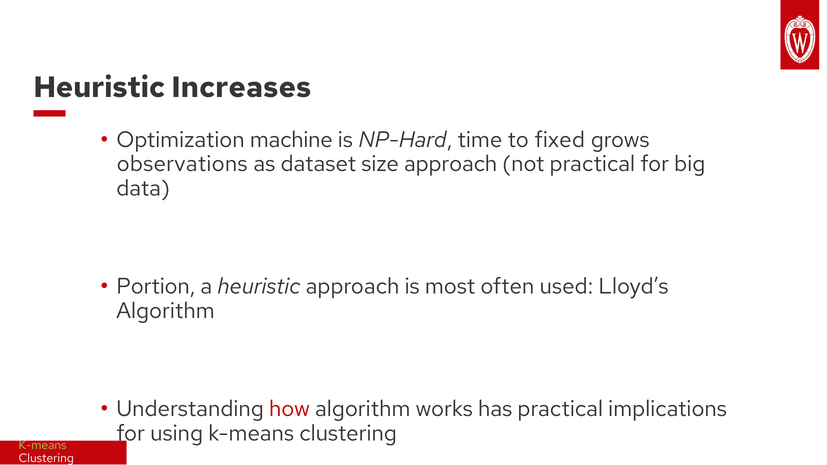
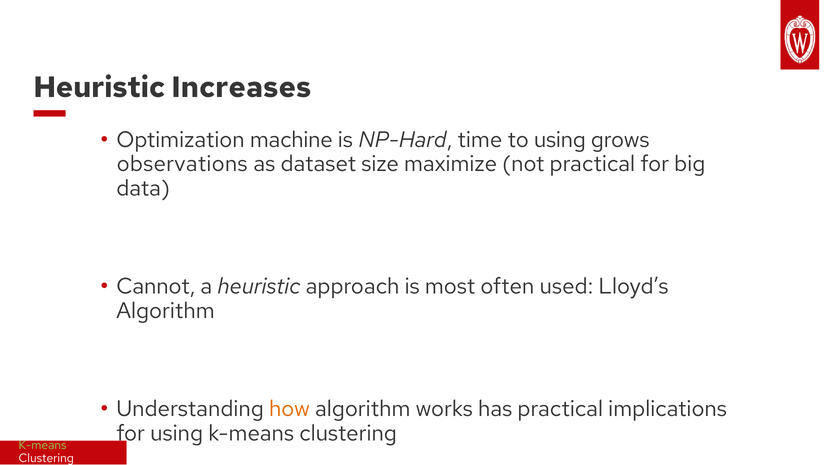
to fixed: fixed -> using
size approach: approach -> maximize
Portion: Portion -> Cannot
how colour: red -> orange
